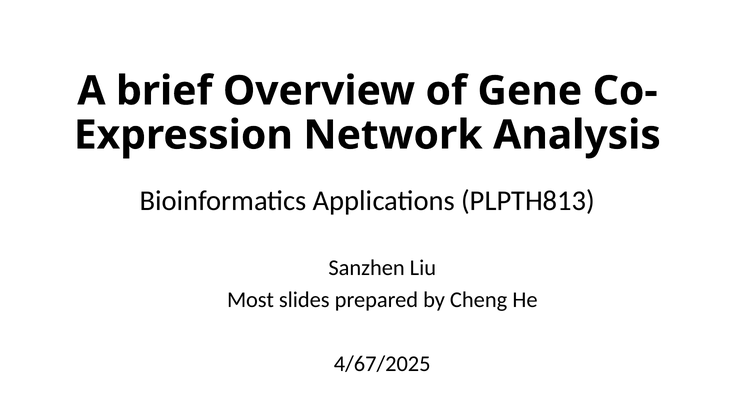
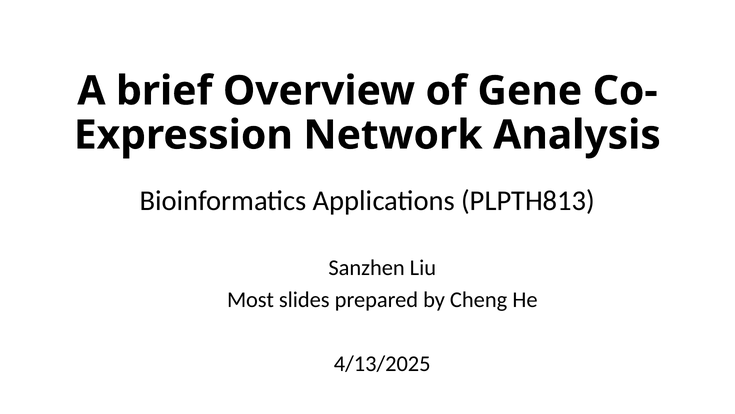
4/67/2025: 4/67/2025 -> 4/13/2025
